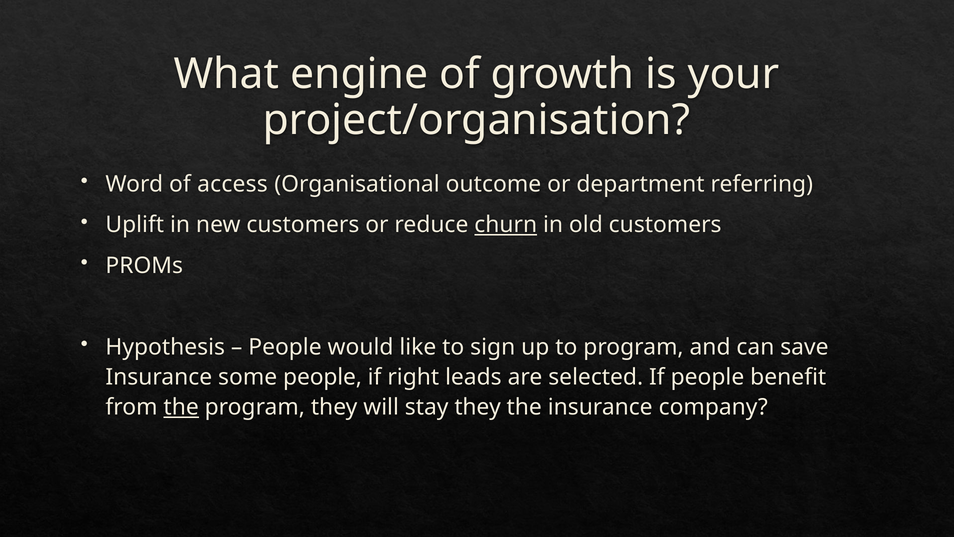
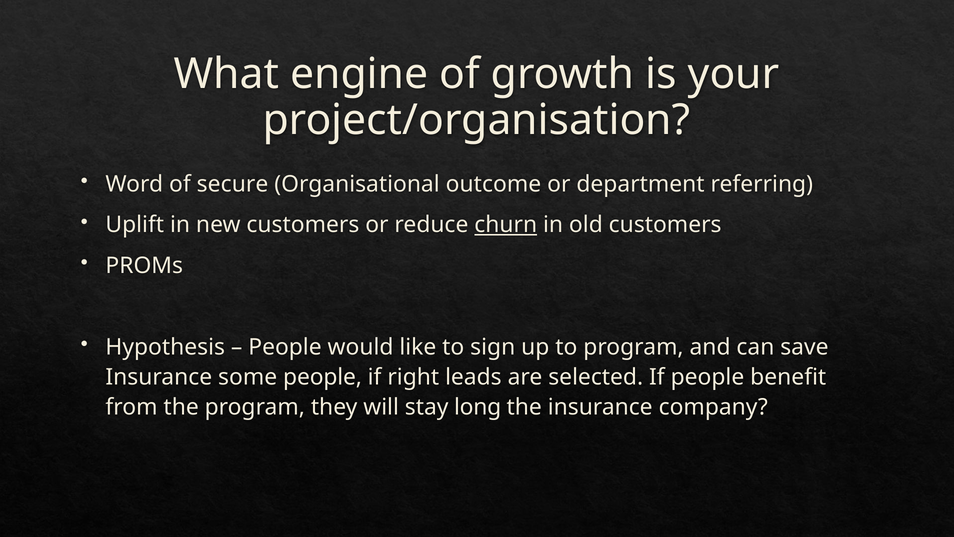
access: access -> secure
the at (181, 407) underline: present -> none
stay they: they -> long
